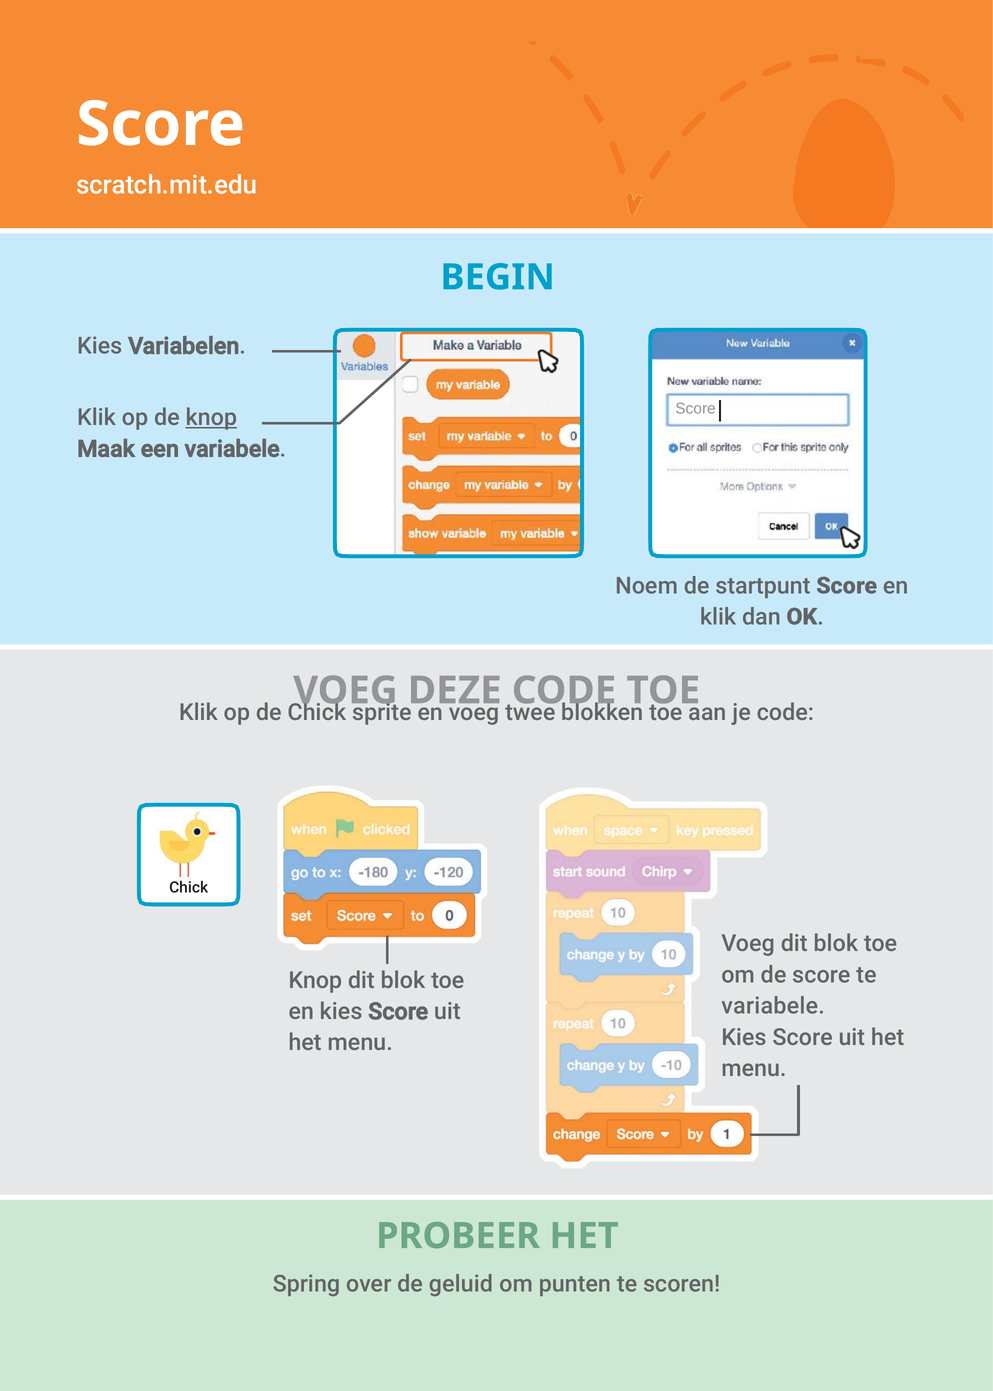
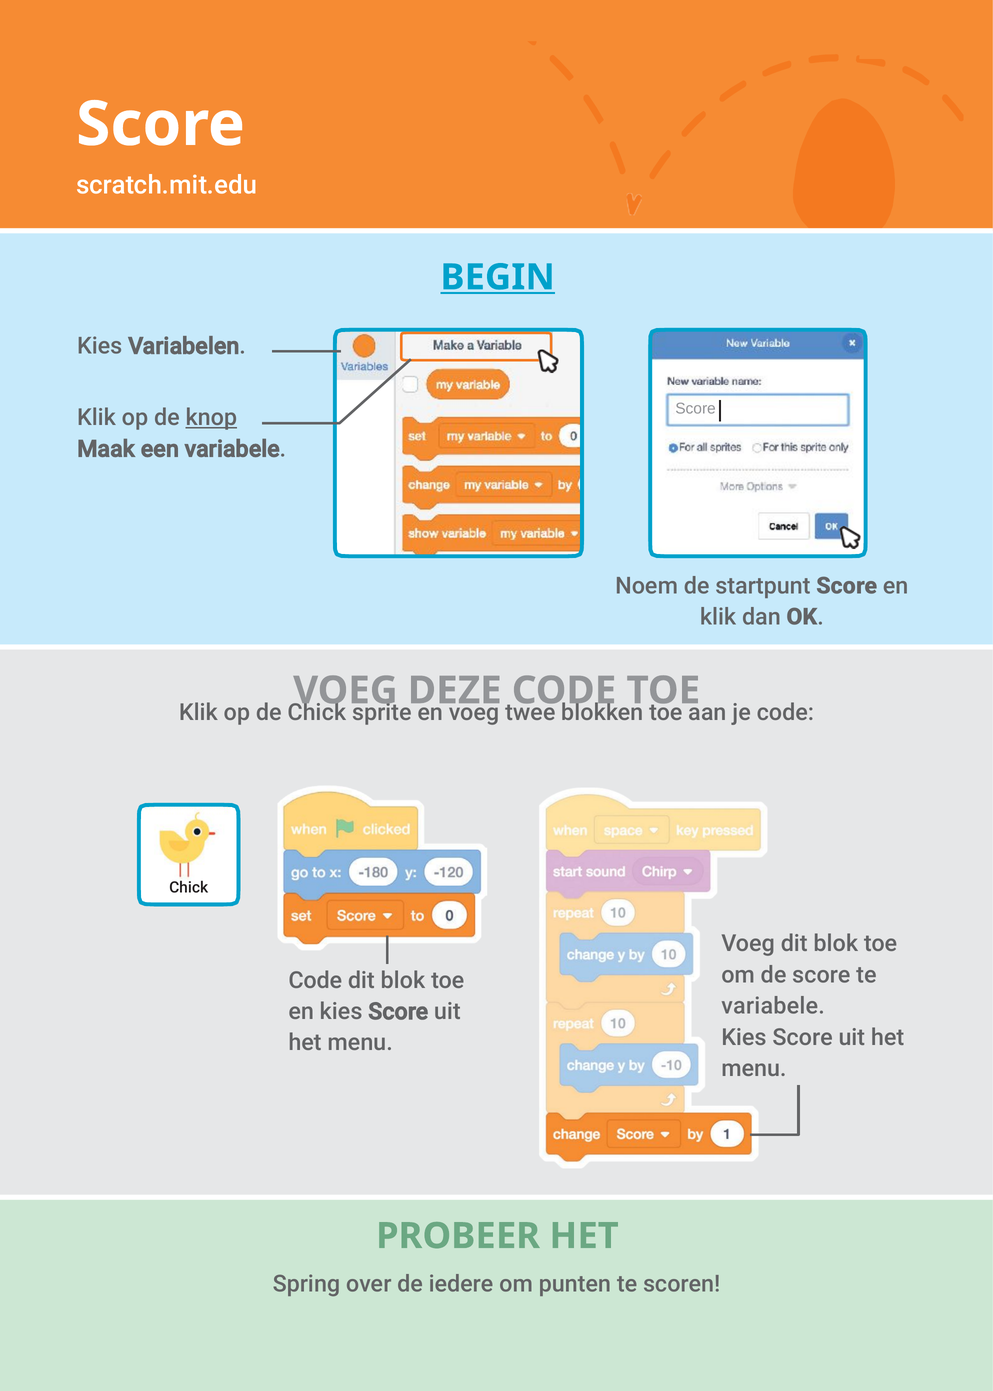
BEGIN underline: none -> present
Knop at (315, 980): Knop -> Code
geluid: geluid -> iedere
